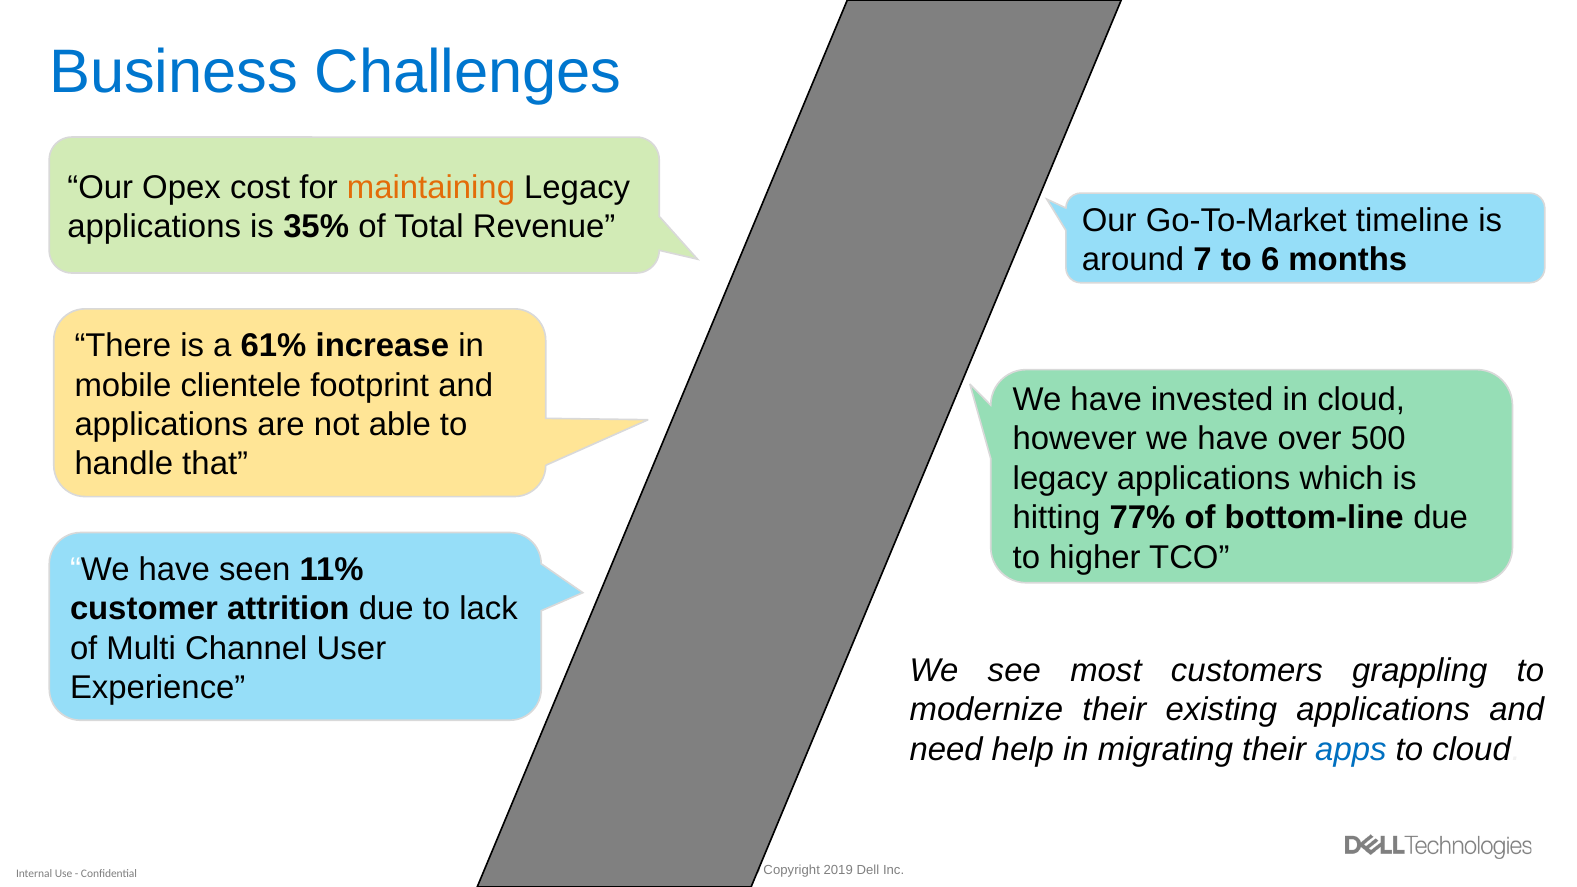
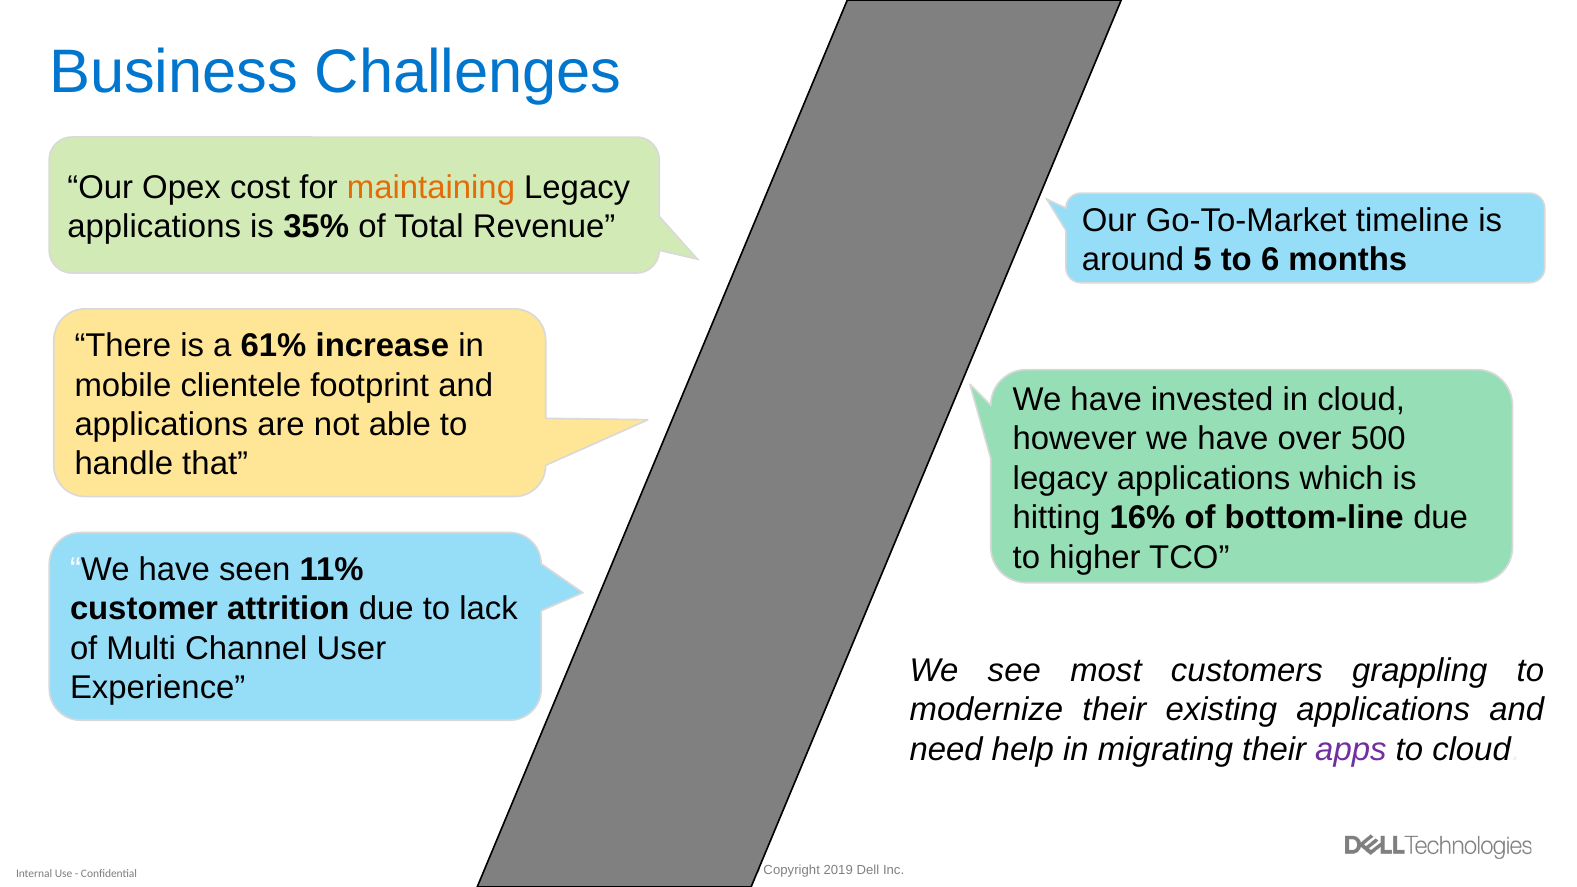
7: 7 -> 5
77%: 77% -> 16%
apps colour: blue -> purple
